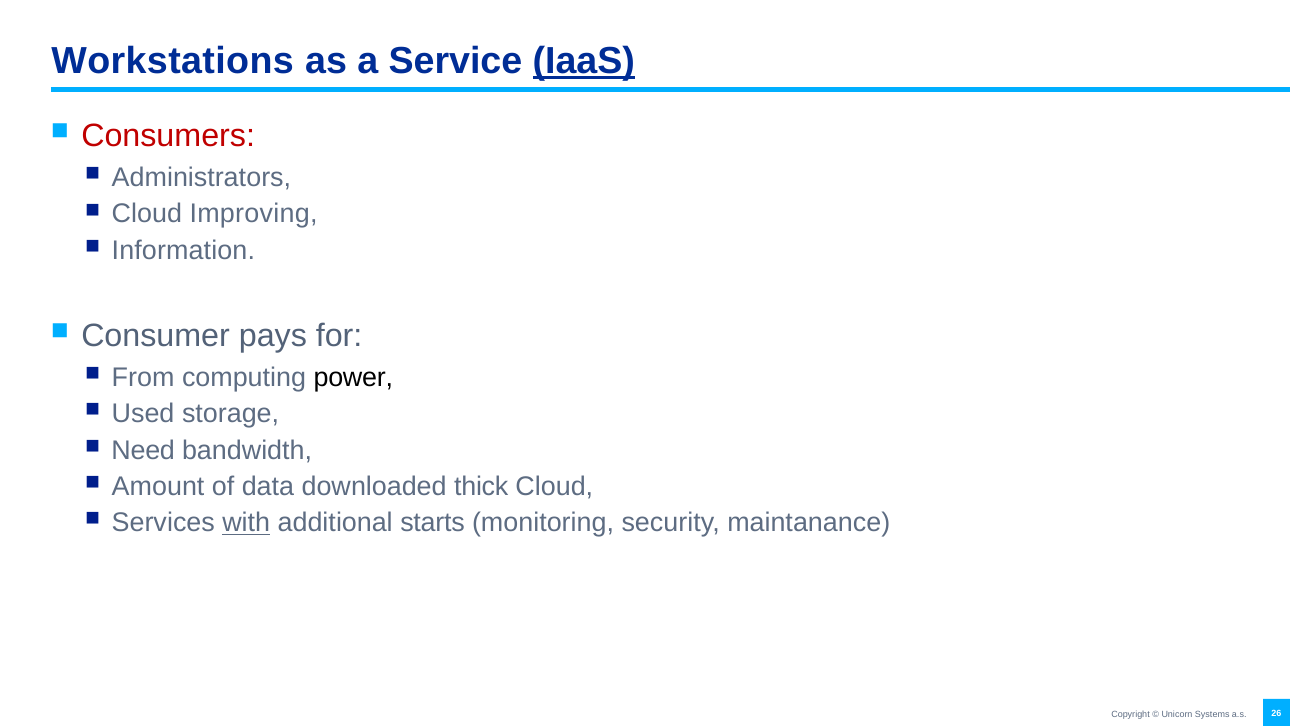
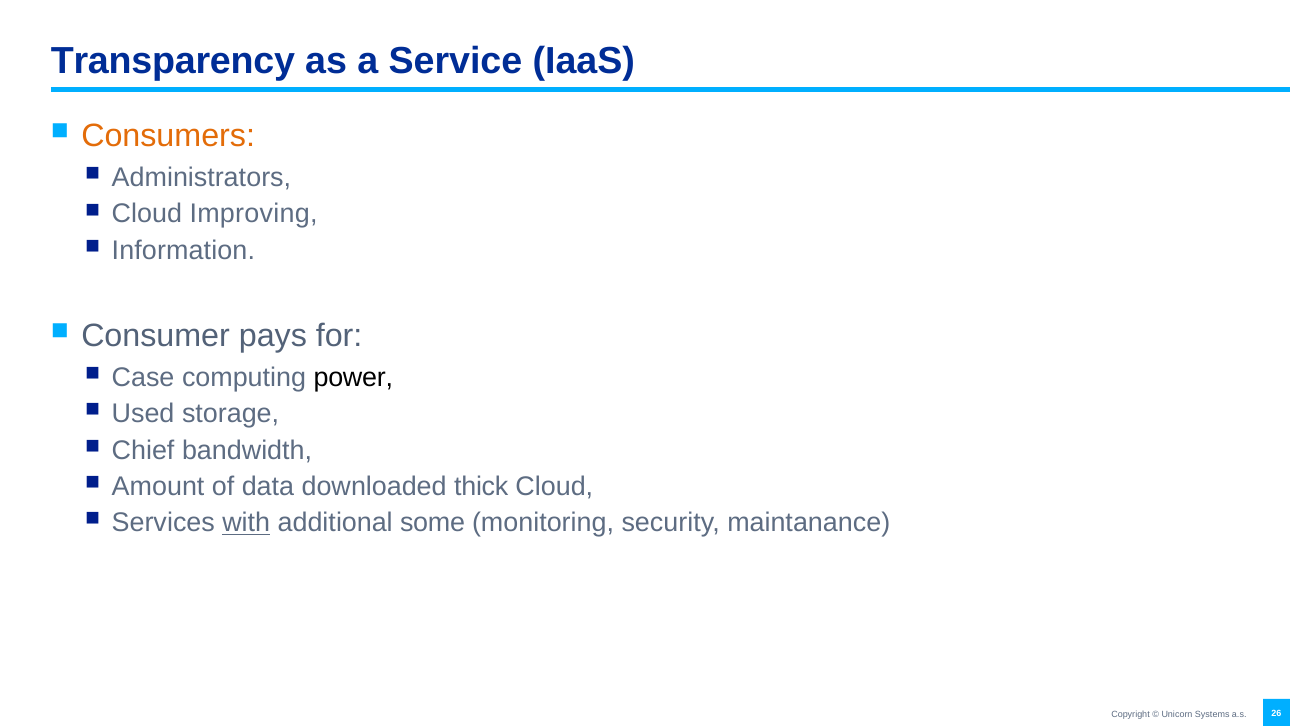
Workstations: Workstations -> Transparency
IaaS underline: present -> none
Consumers colour: red -> orange
From: From -> Case
Need: Need -> Chief
starts: starts -> some
